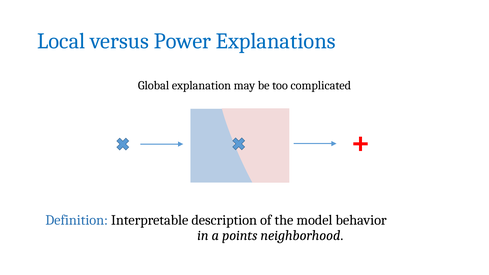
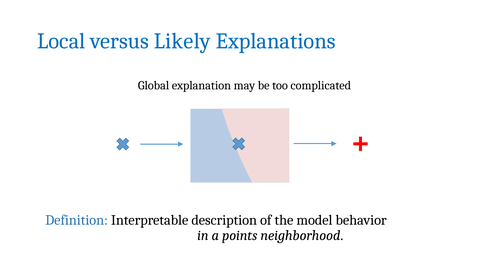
Power: Power -> Likely
